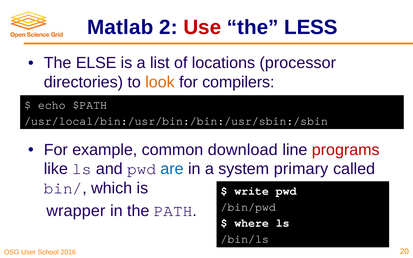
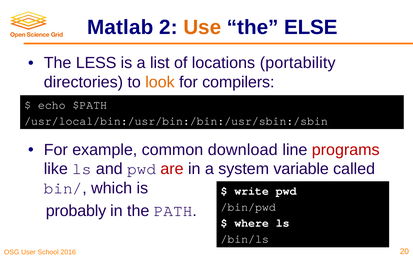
Use colour: red -> orange
LESS: LESS -> ELSE
ELSE: ELSE -> LESS
processor: processor -> portability
are colour: blue -> red
primary: primary -> variable
wrapper: wrapper -> probably
